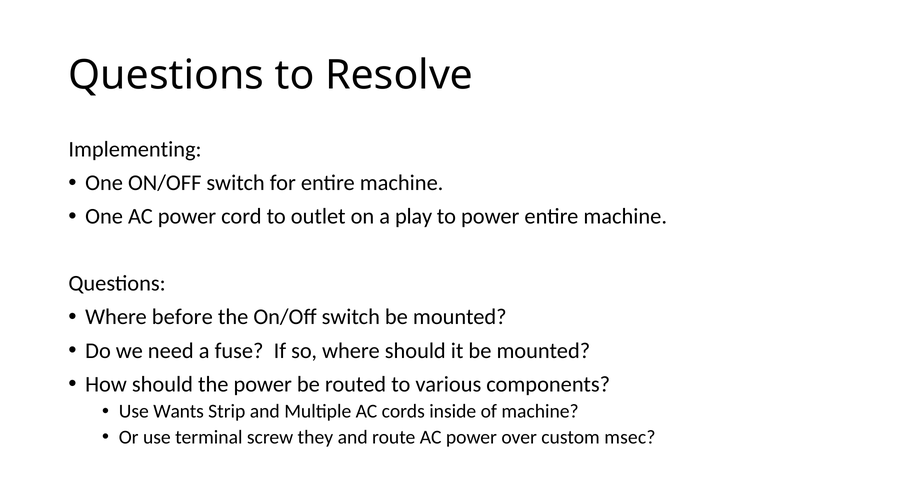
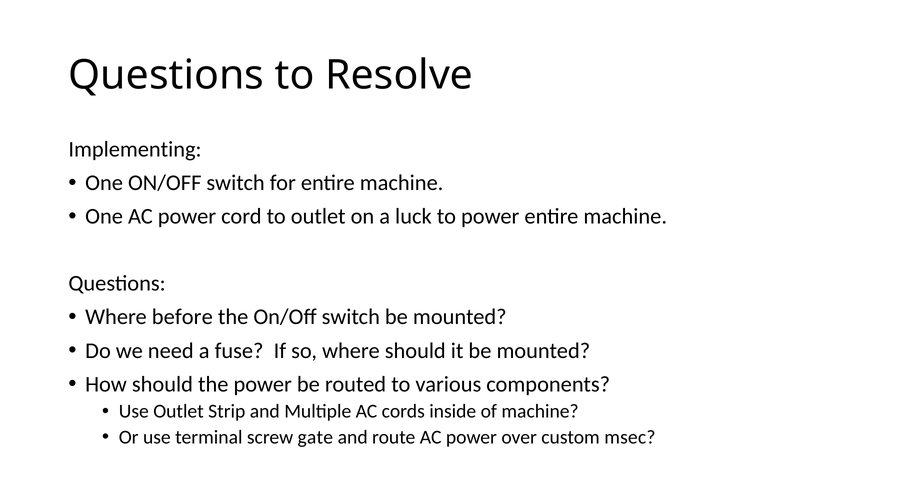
play: play -> luck
Use Wants: Wants -> Outlet
they: they -> gate
